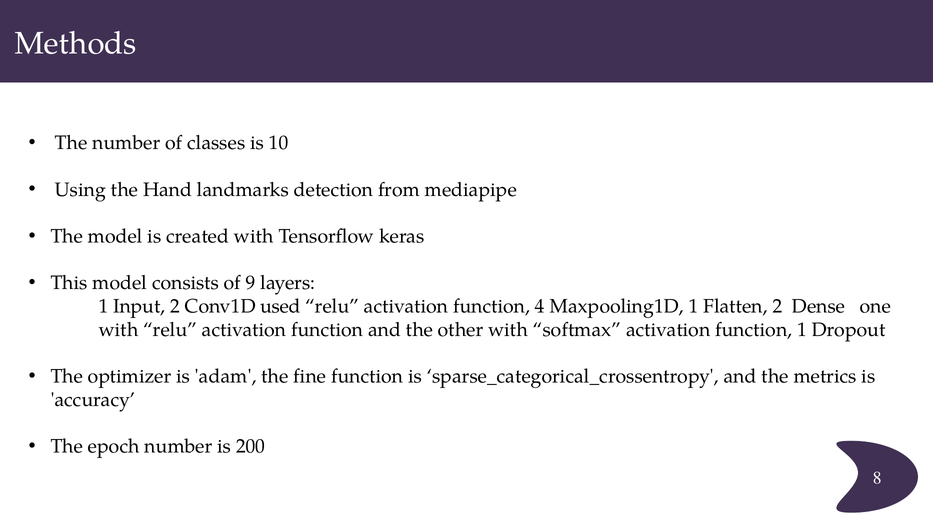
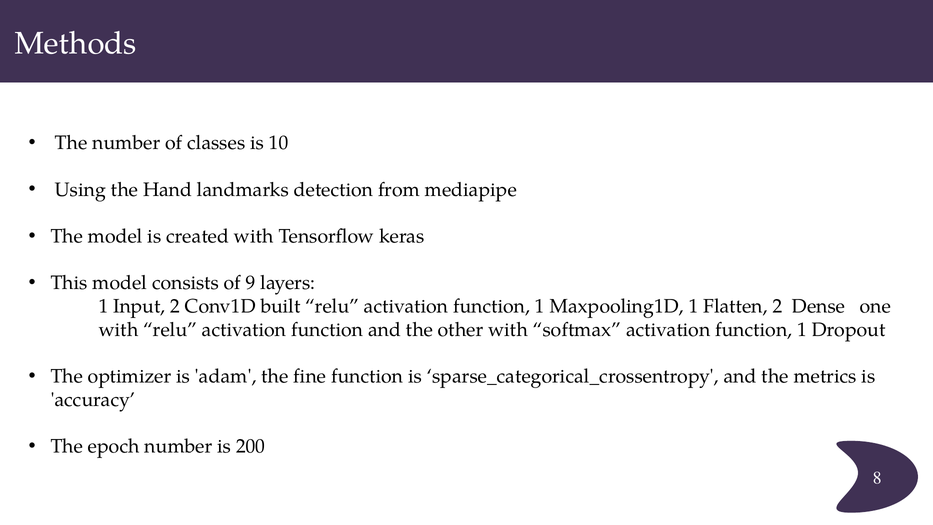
used: used -> built
relu activation function 4: 4 -> 1
